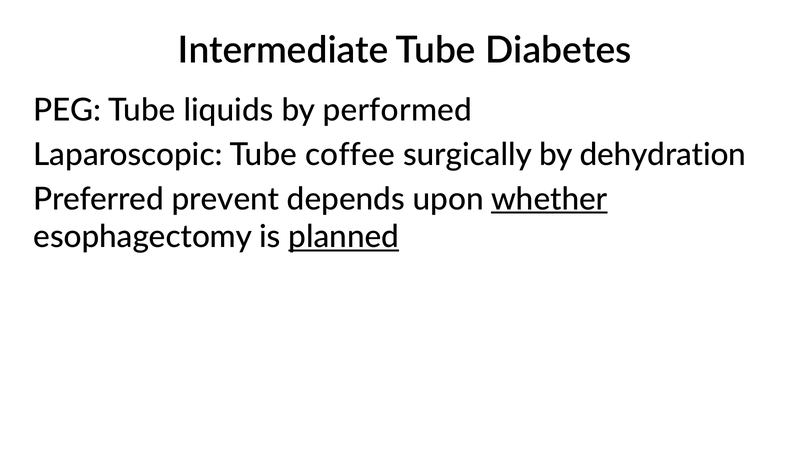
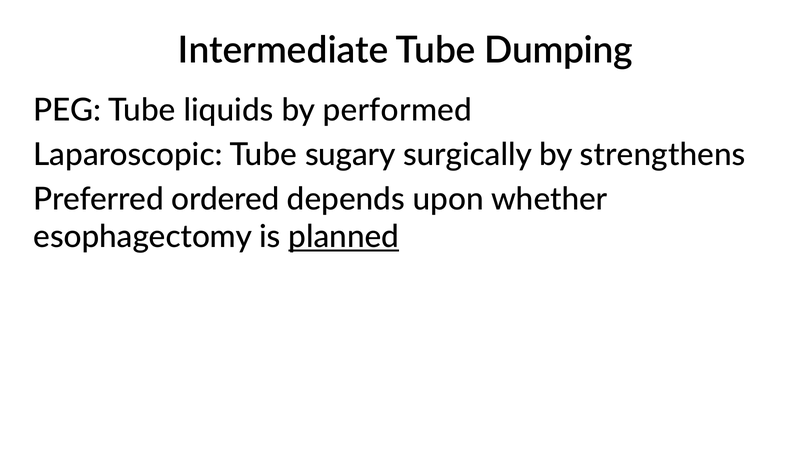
Diabetes: Diabetes -> Dumping
coffee: coffee -> sugary
dehydration: dehydration -> strengthens
prevent: prevent -> ordered
whether underline: present -> none
